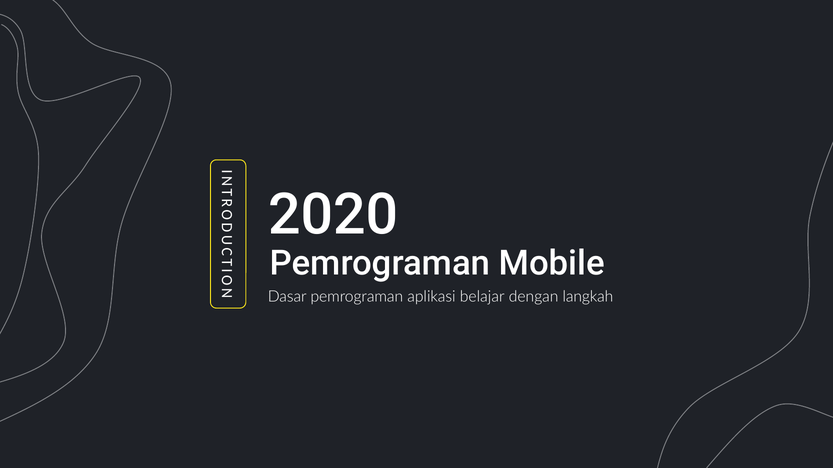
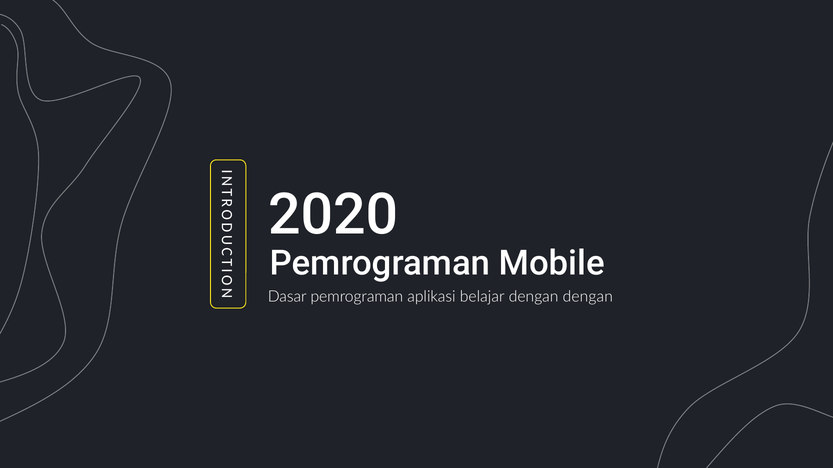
dengan langkah: langkah -> dengan
